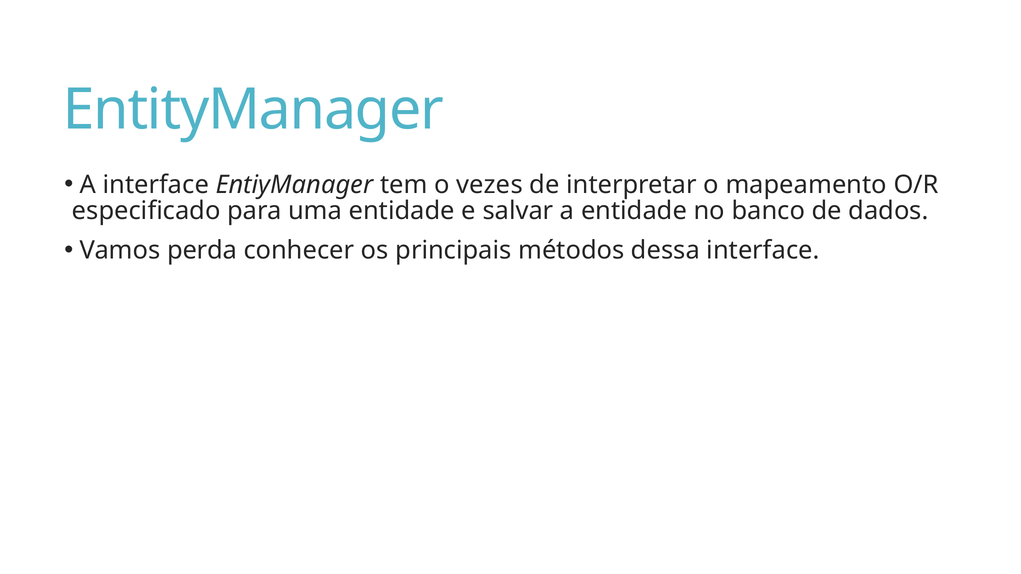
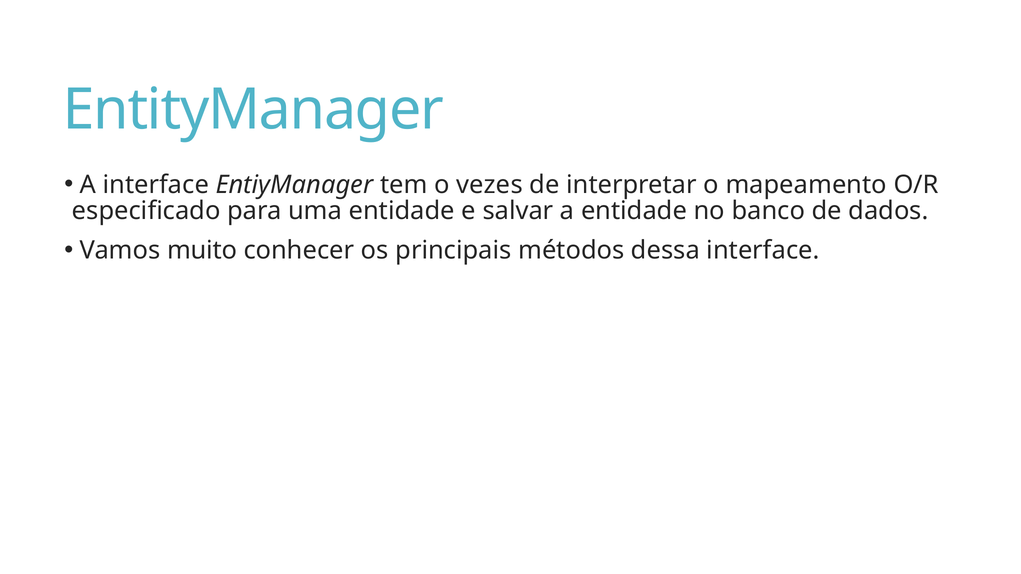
perda: perda -> muito
